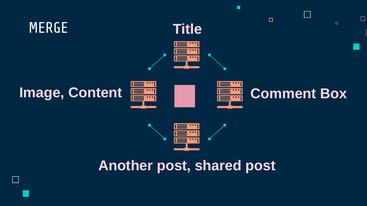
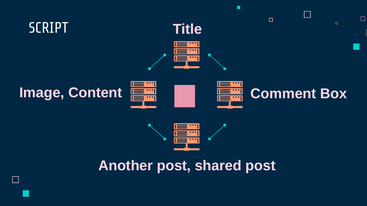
MERGE: MERGE -> SCRIPT
